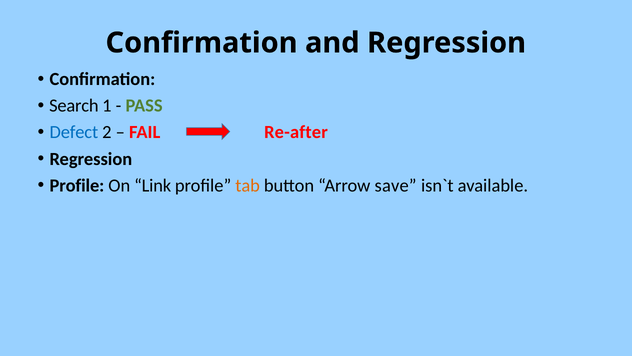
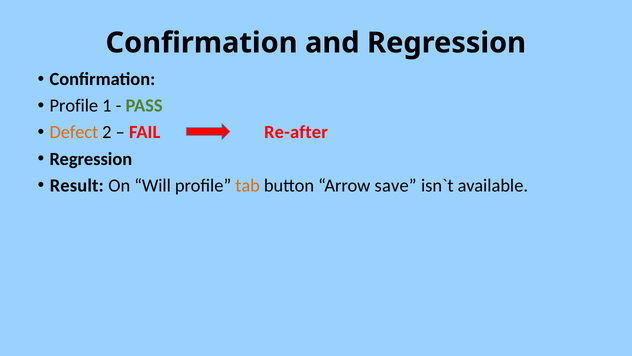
Search at (74, 106): Search -> Profile
Defect colour: blue -> orange
Profile at (77, 185): Profile -> Result
Link: Link -> Will
